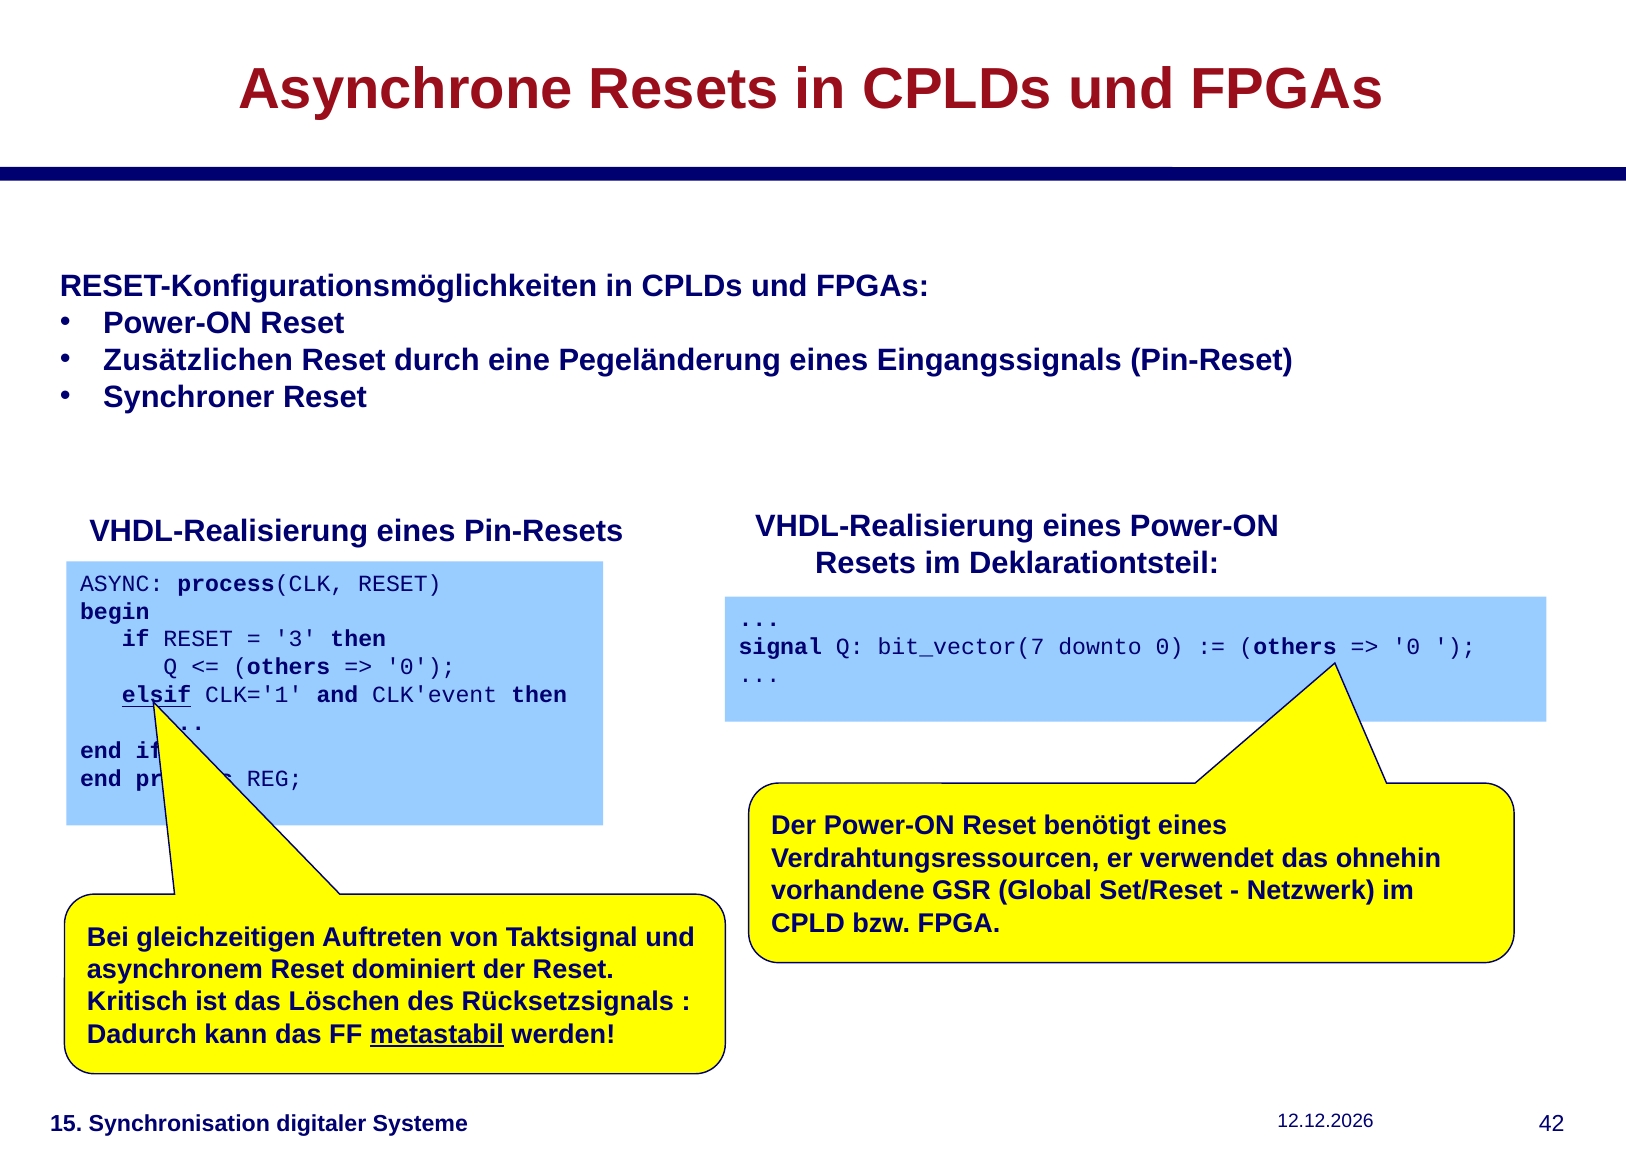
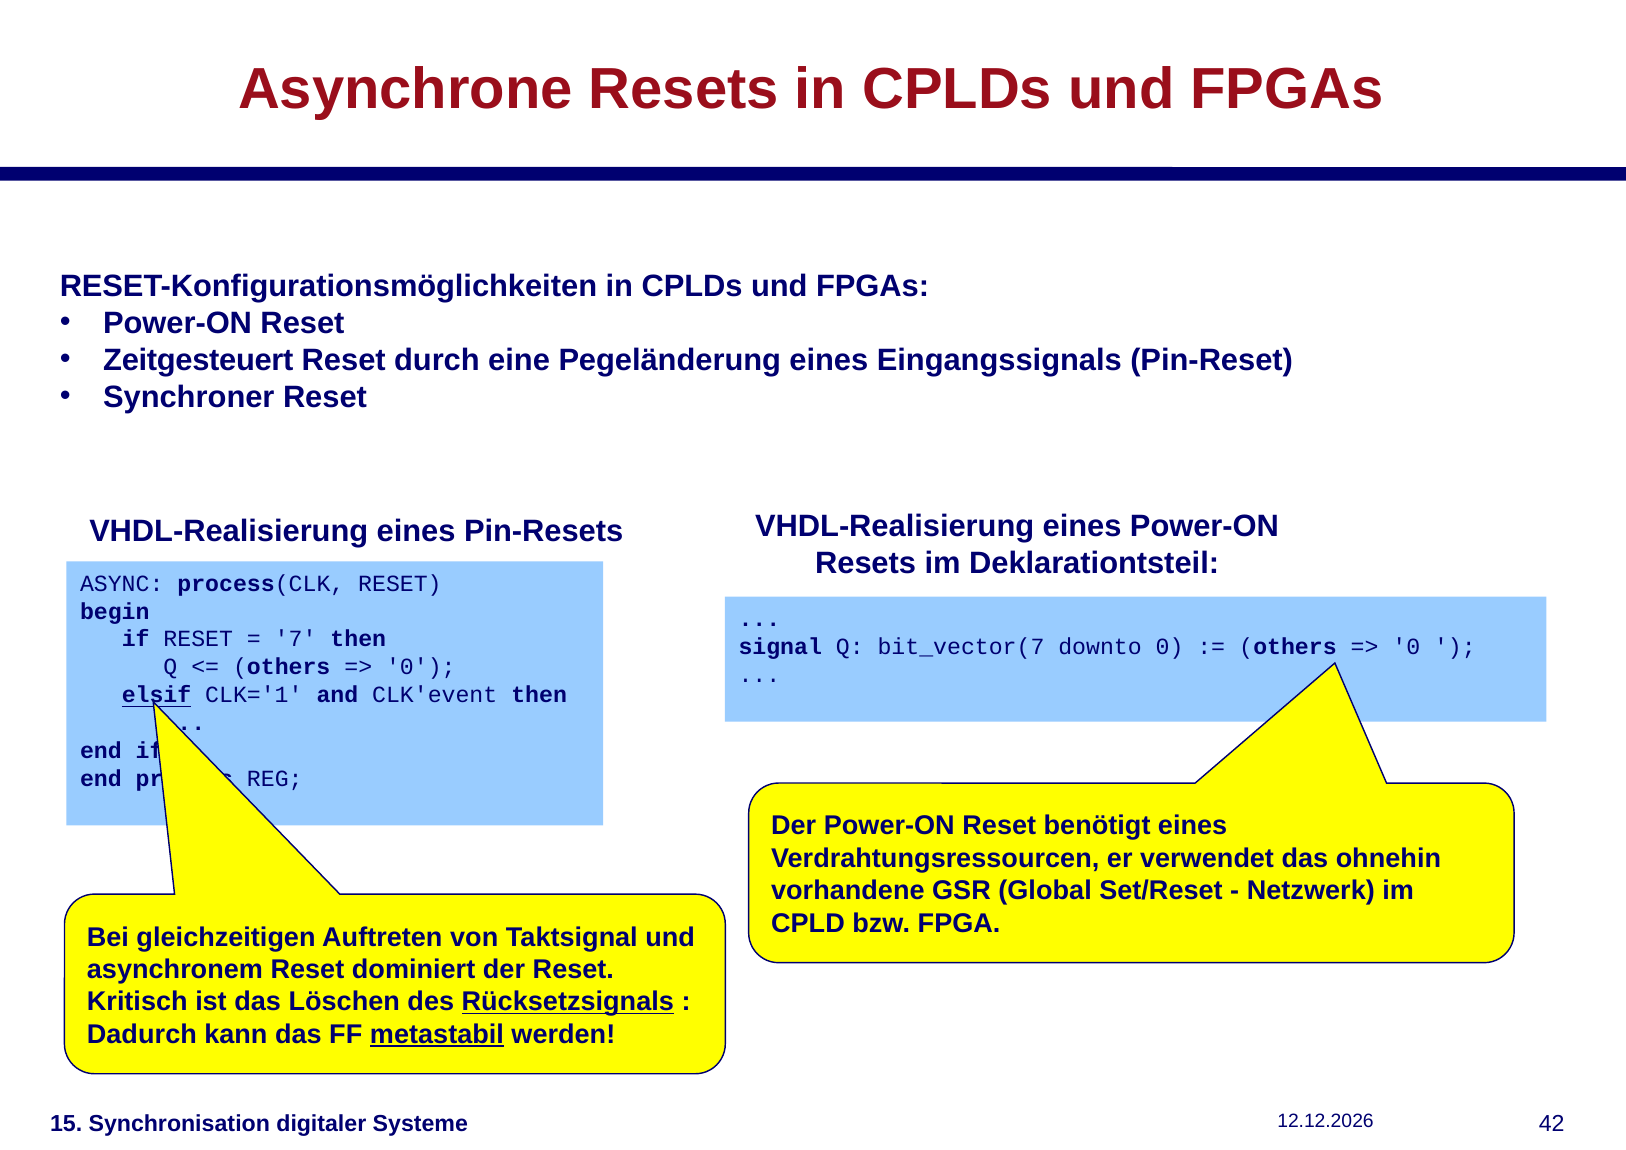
Zusätzlichen: Zusätzlichen -> Zeitgesteuert
3: 3 -> 7
Rücksetzsignals underline: none -> present
